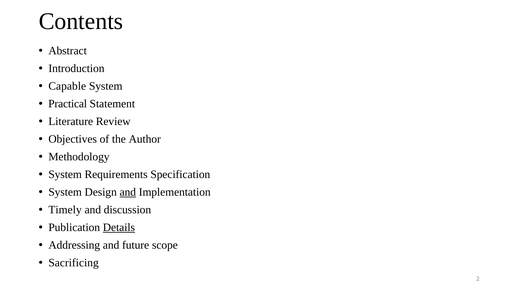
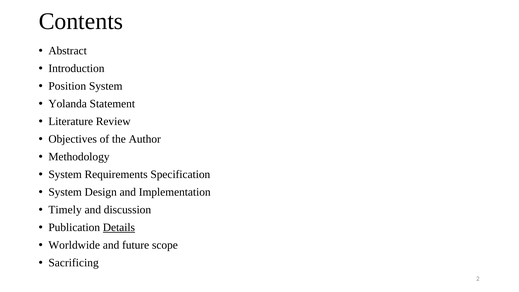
Capable: Capable -> Position
Practical: Practical -> Yolanda
and at (128, 192) underline: present -> none
Addressing: Addressing -> Worldwide
